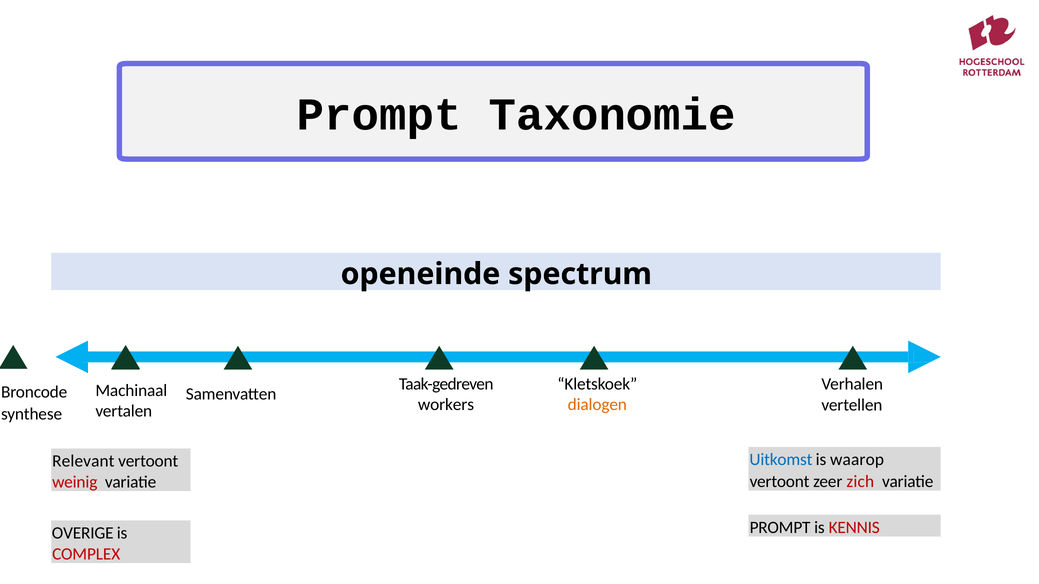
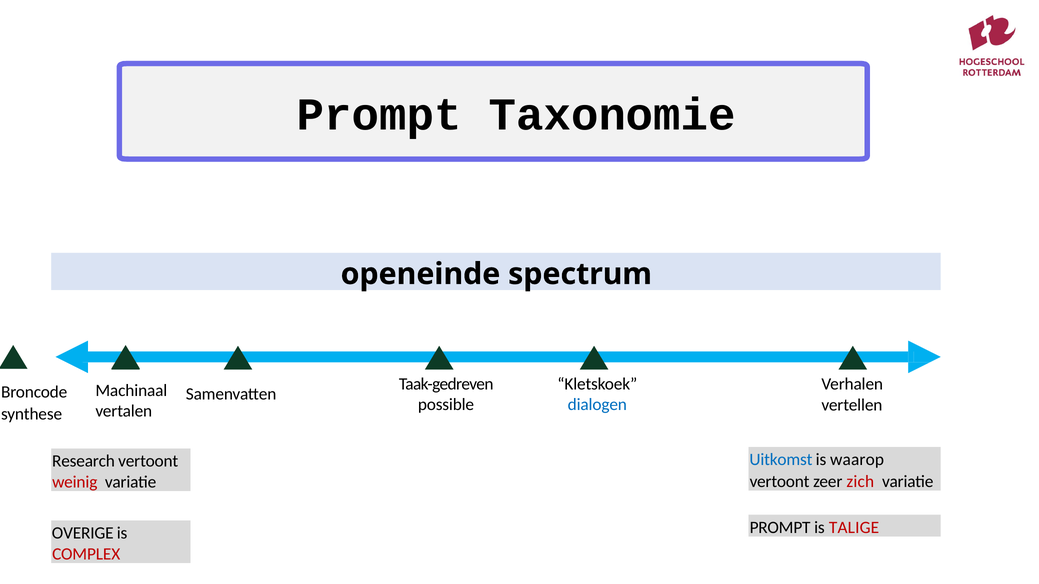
workers: workers -> possible
dialogen colour: orange -> blue
Relevant: Relevant -> Research
KENNIS: KENNIS -> TALIGE
